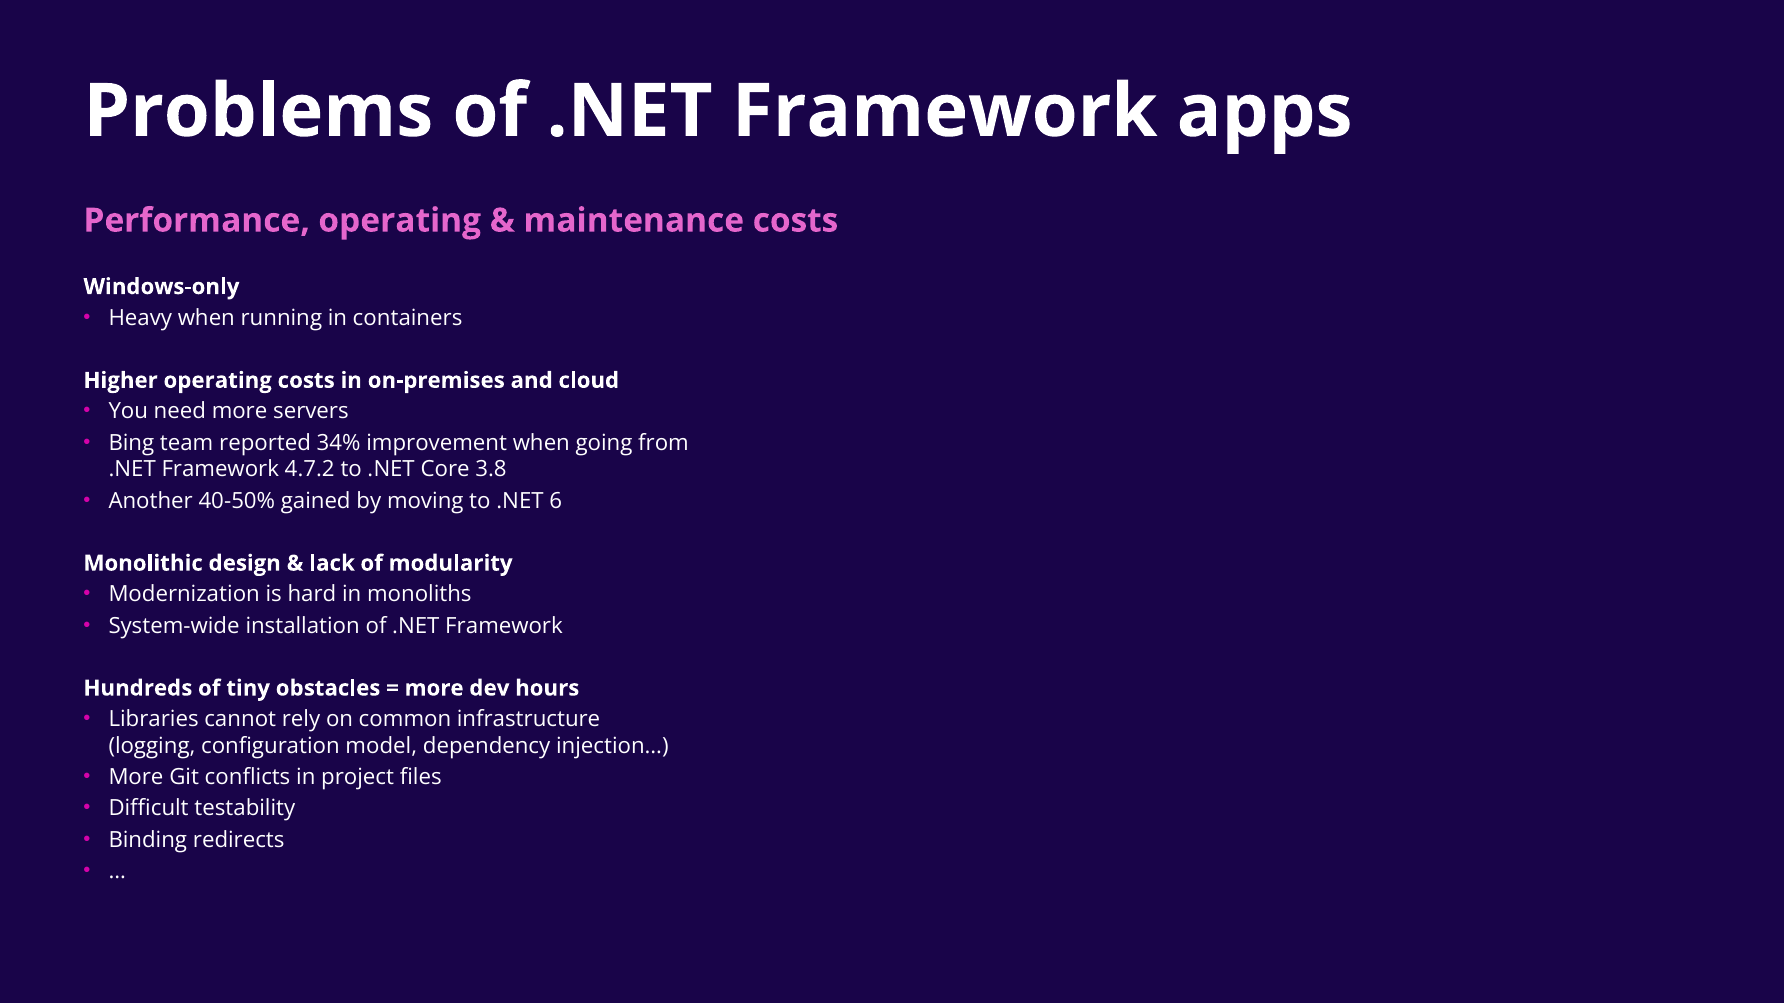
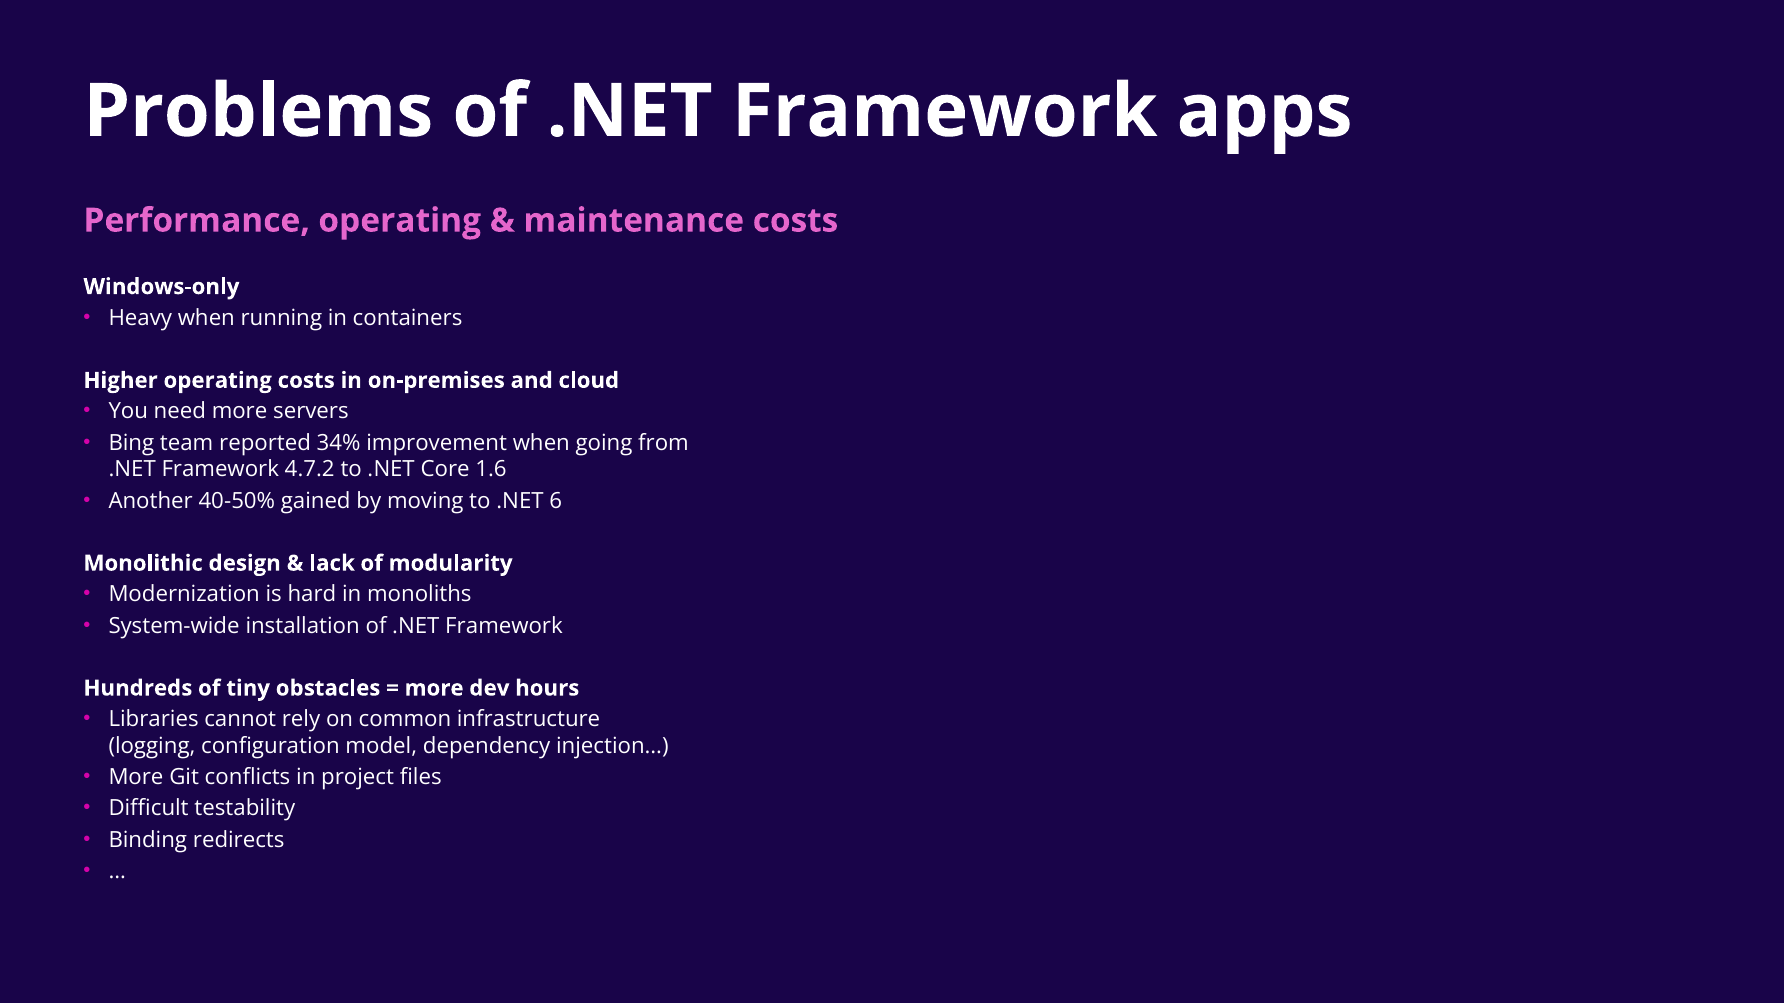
3.8: 3.8 -> 1.6
